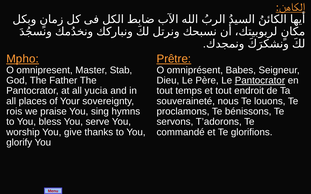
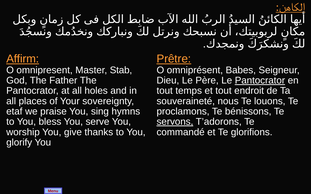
Mpho: Mpho -> Affirm
yucia: yucia -> holes
rois: rois -> etaf
servons underline: none -> present
